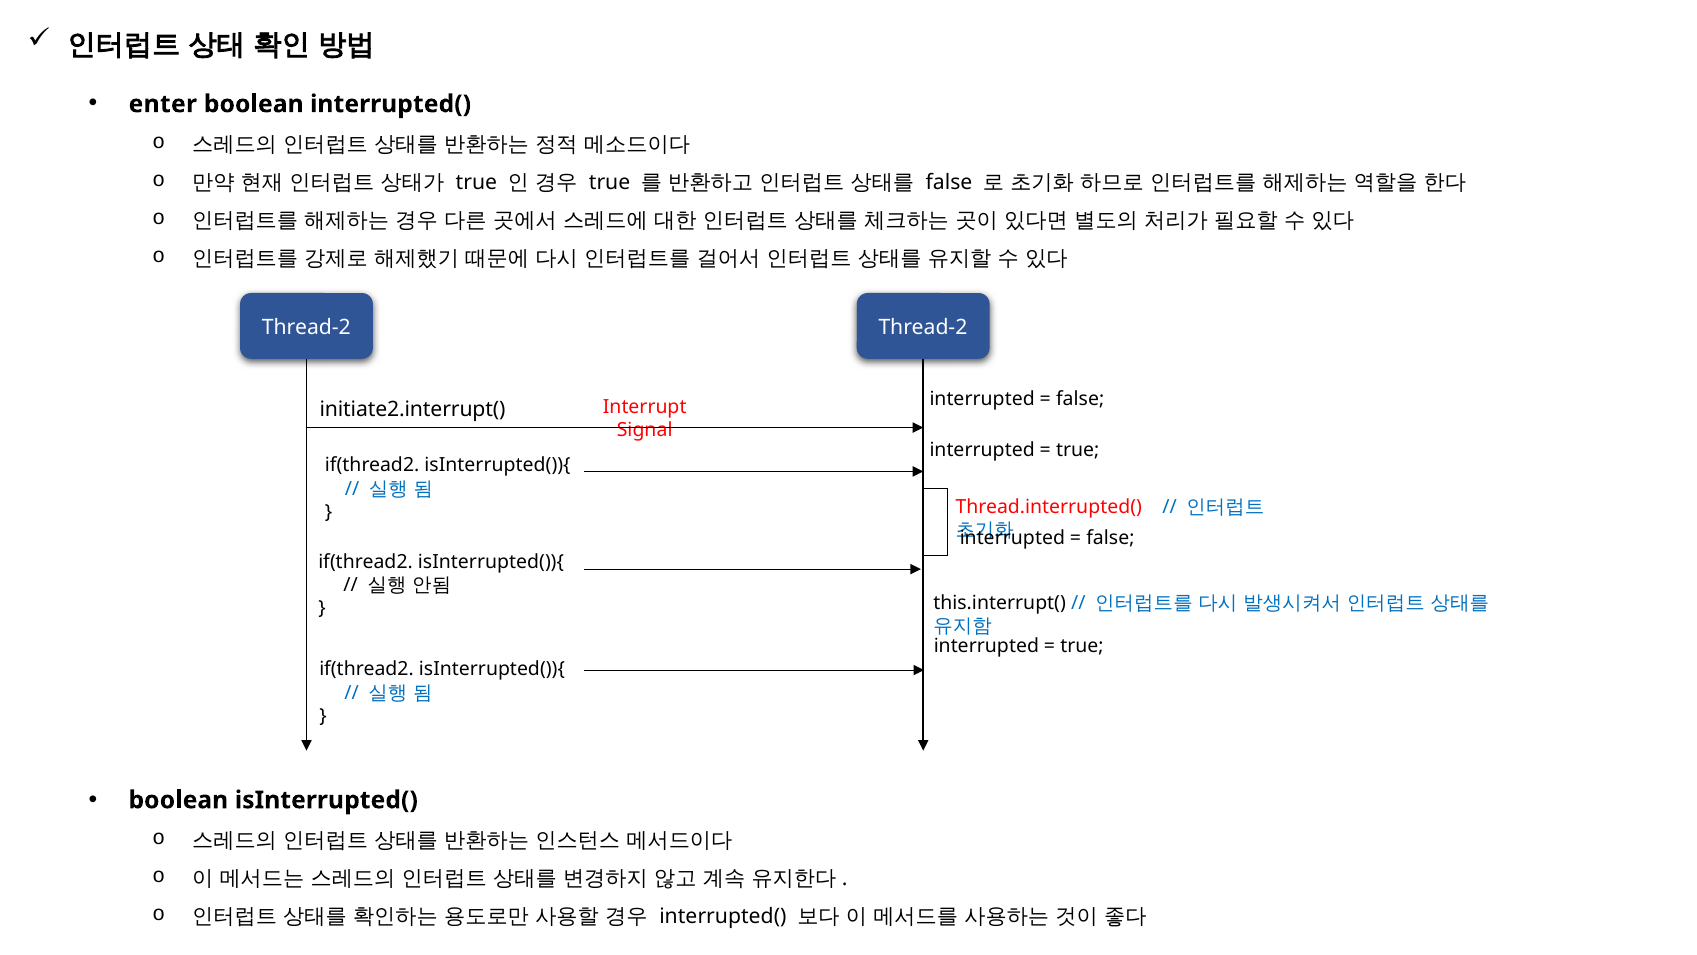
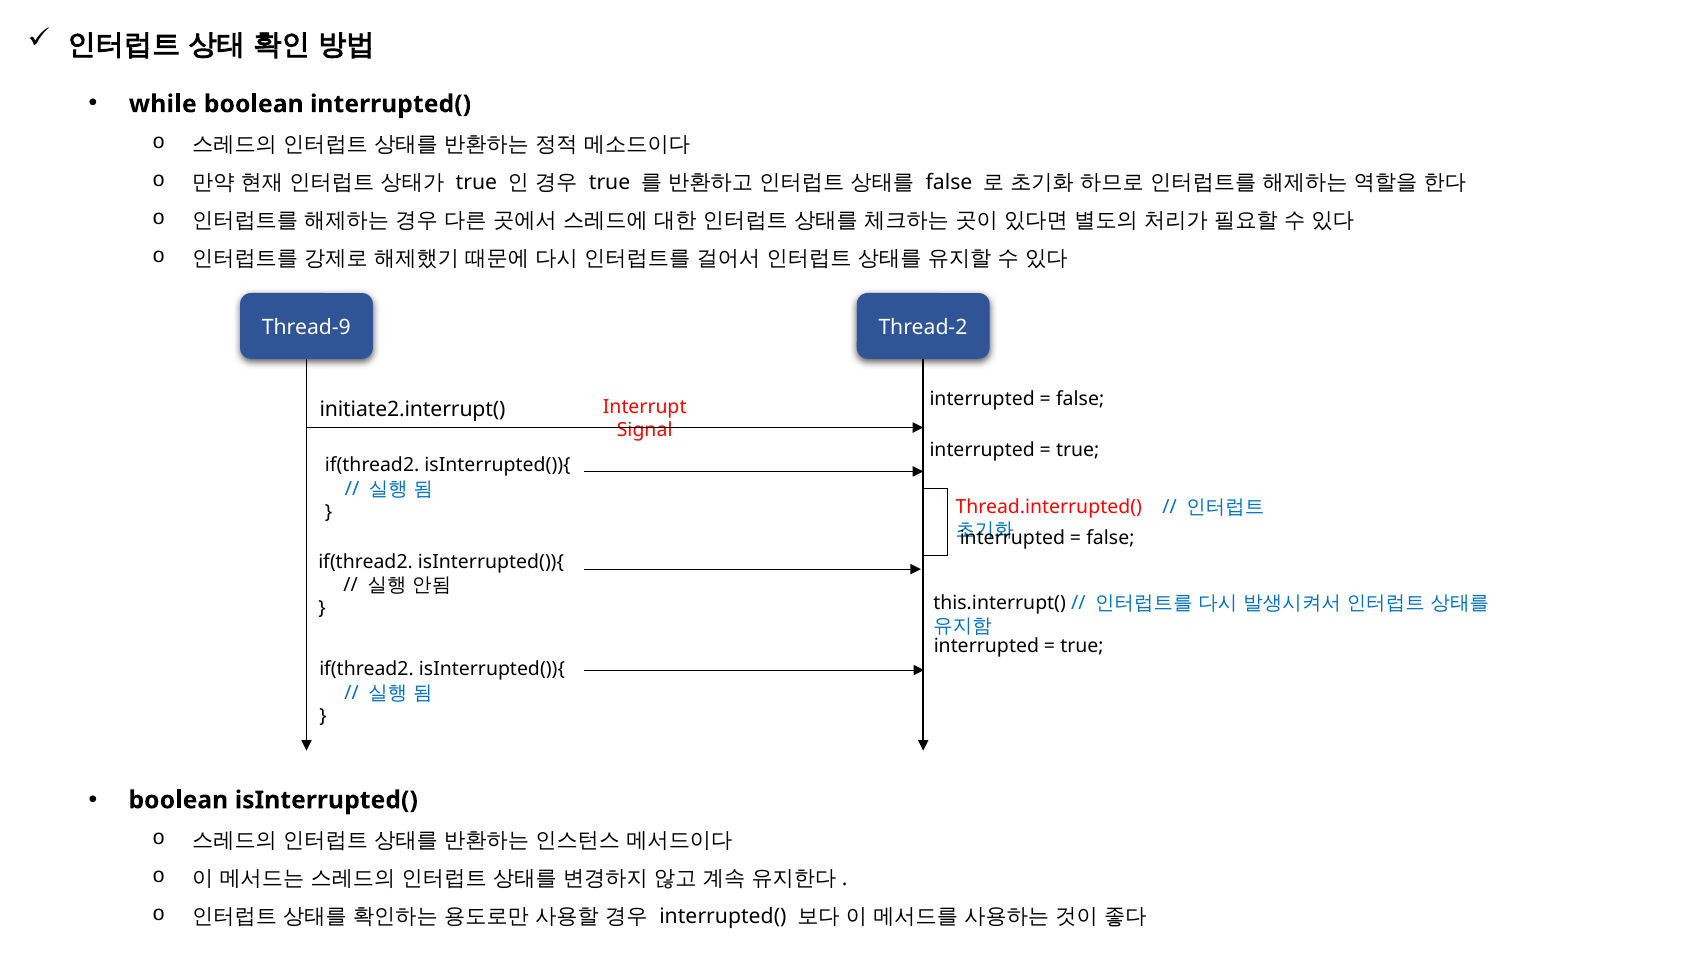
enter: enter -> while
Thread-2 at (306, 327): Thread-2 -> Thread-9
